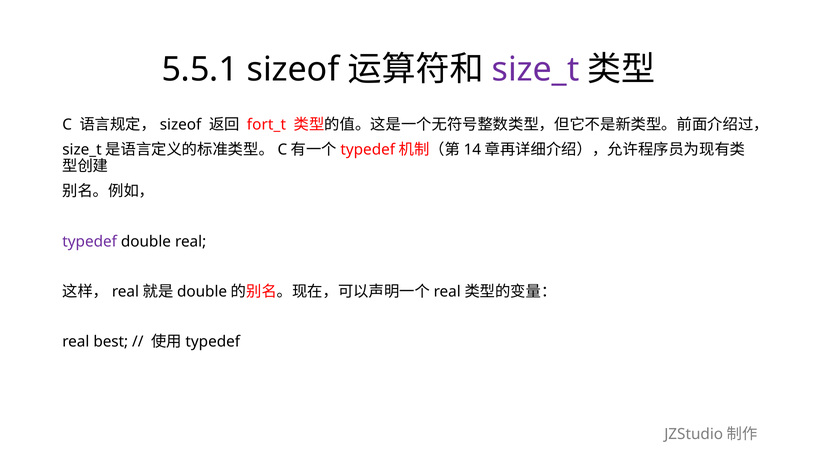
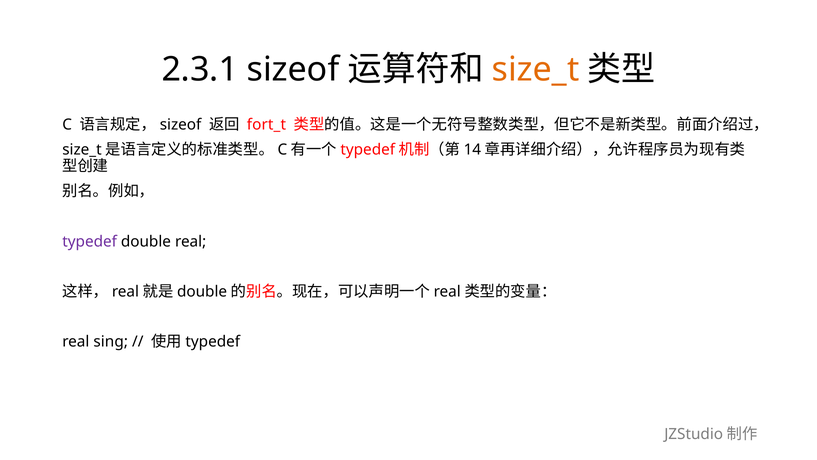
5.5.1: 5.5.1 -> 2.3.1
size_t colour: purple -> orange
best: best -> sing
